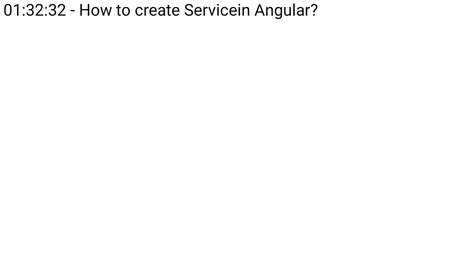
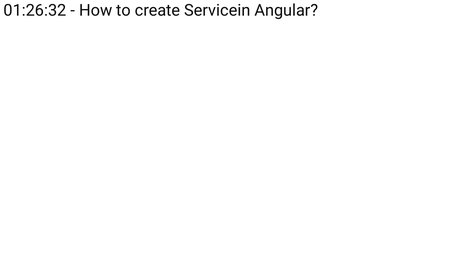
01:32:32: 01:32:32 -> 01:26:32
